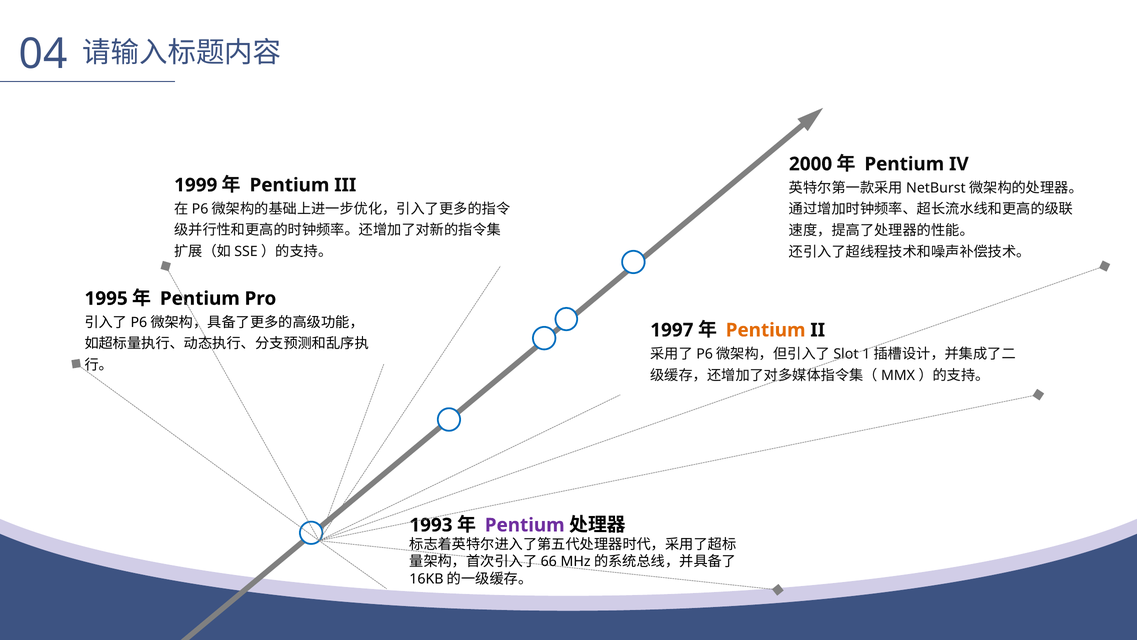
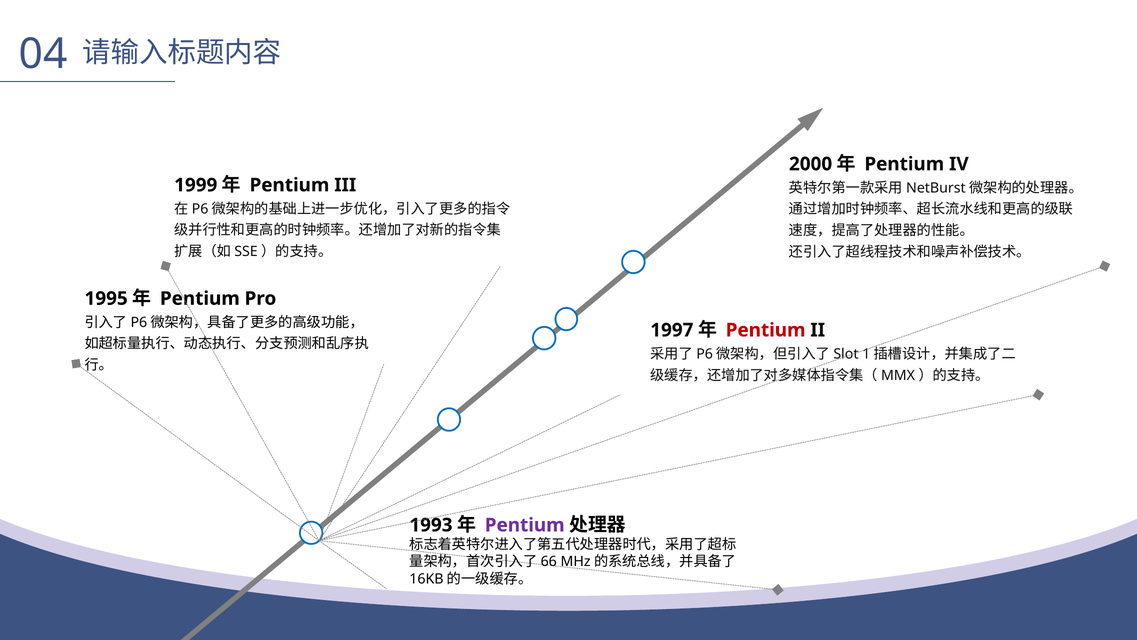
Pentium at (766, 330) colour: orange -> red
